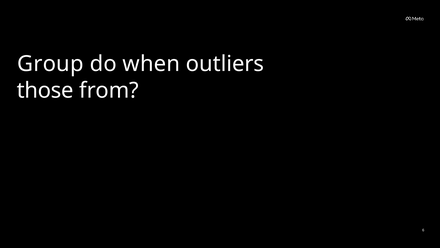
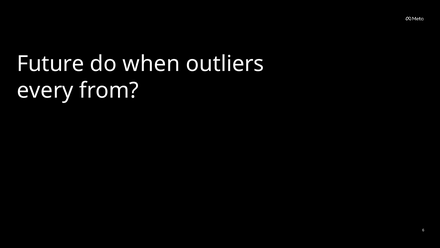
Group: Group -> Future
those: those -> every
